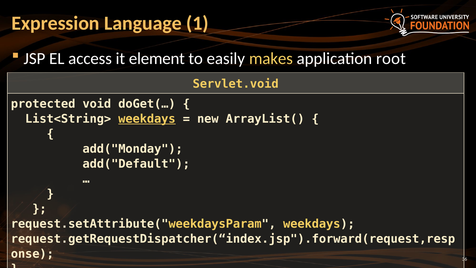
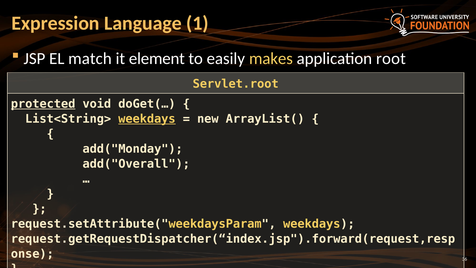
access: access -> match
Servlet.void: Servlet.void -> Servlet.root
protected underline: none -> present
add("Default: add("Default -> add("Overall
